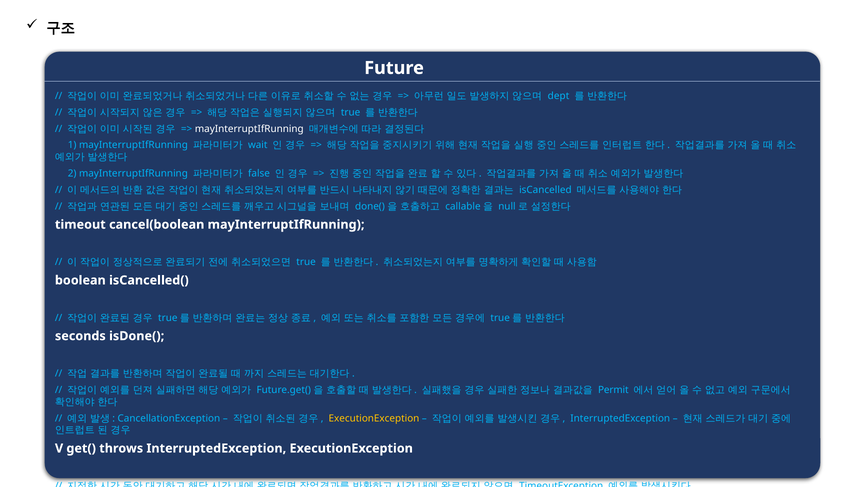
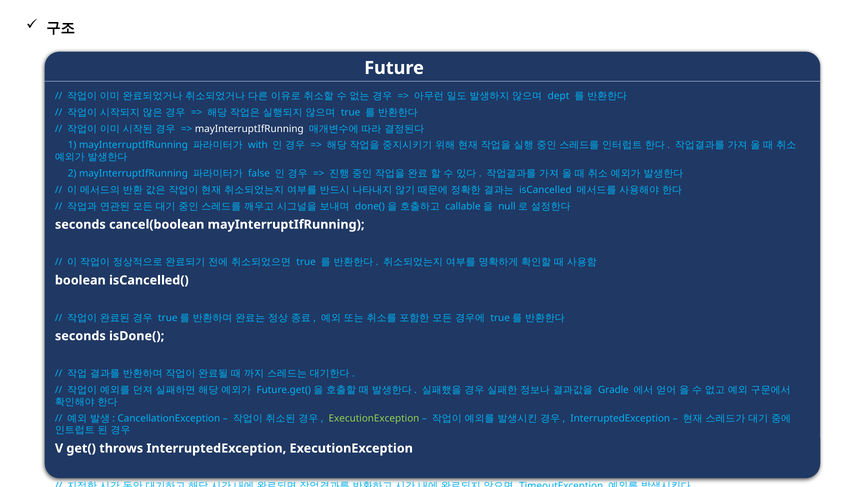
wait: wait -> with
timeout at (80, 224): timeout -> seconds
Permit: Permit -> Gradle
ExecutionException at (374, 418) colour: yellow -> light green
